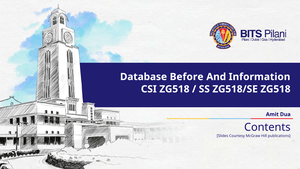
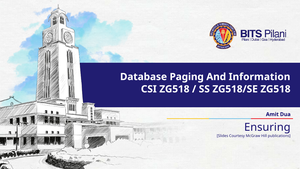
Before: Before -> Paging
Contents: Contents -> Ensuring
